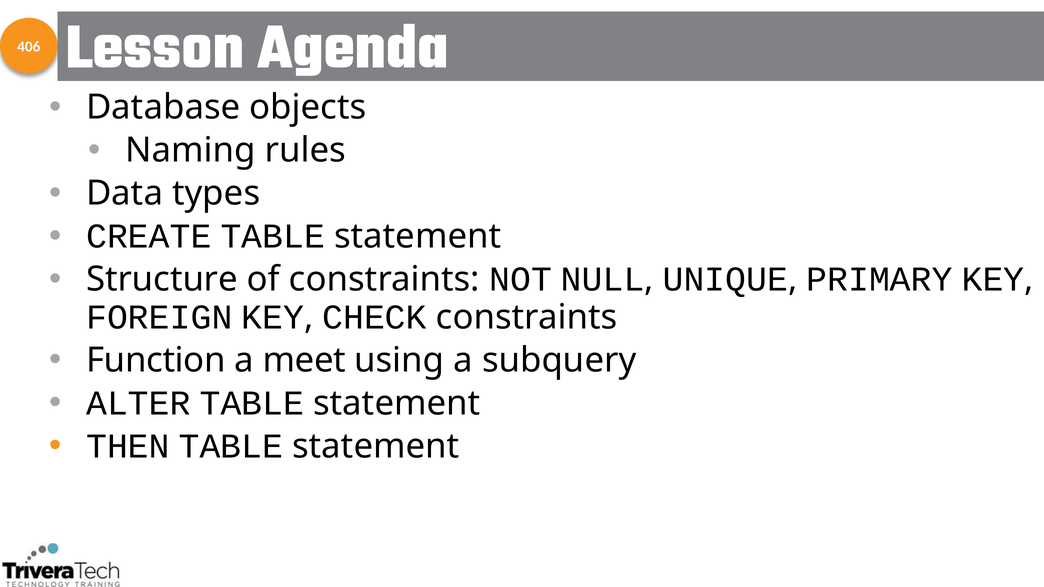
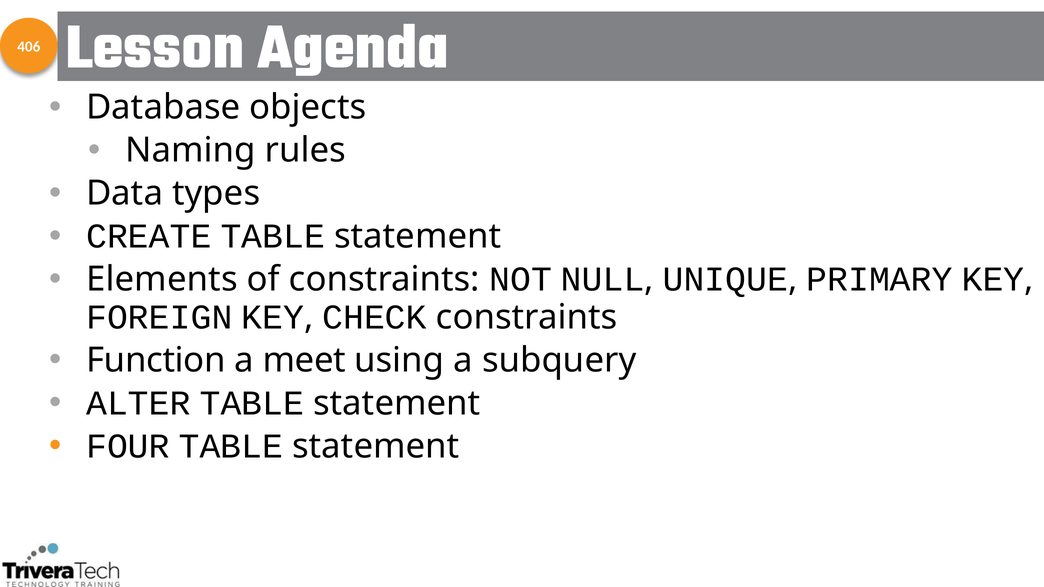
Structure: Structure -> Elements
THEN: THEN -> FOUR
